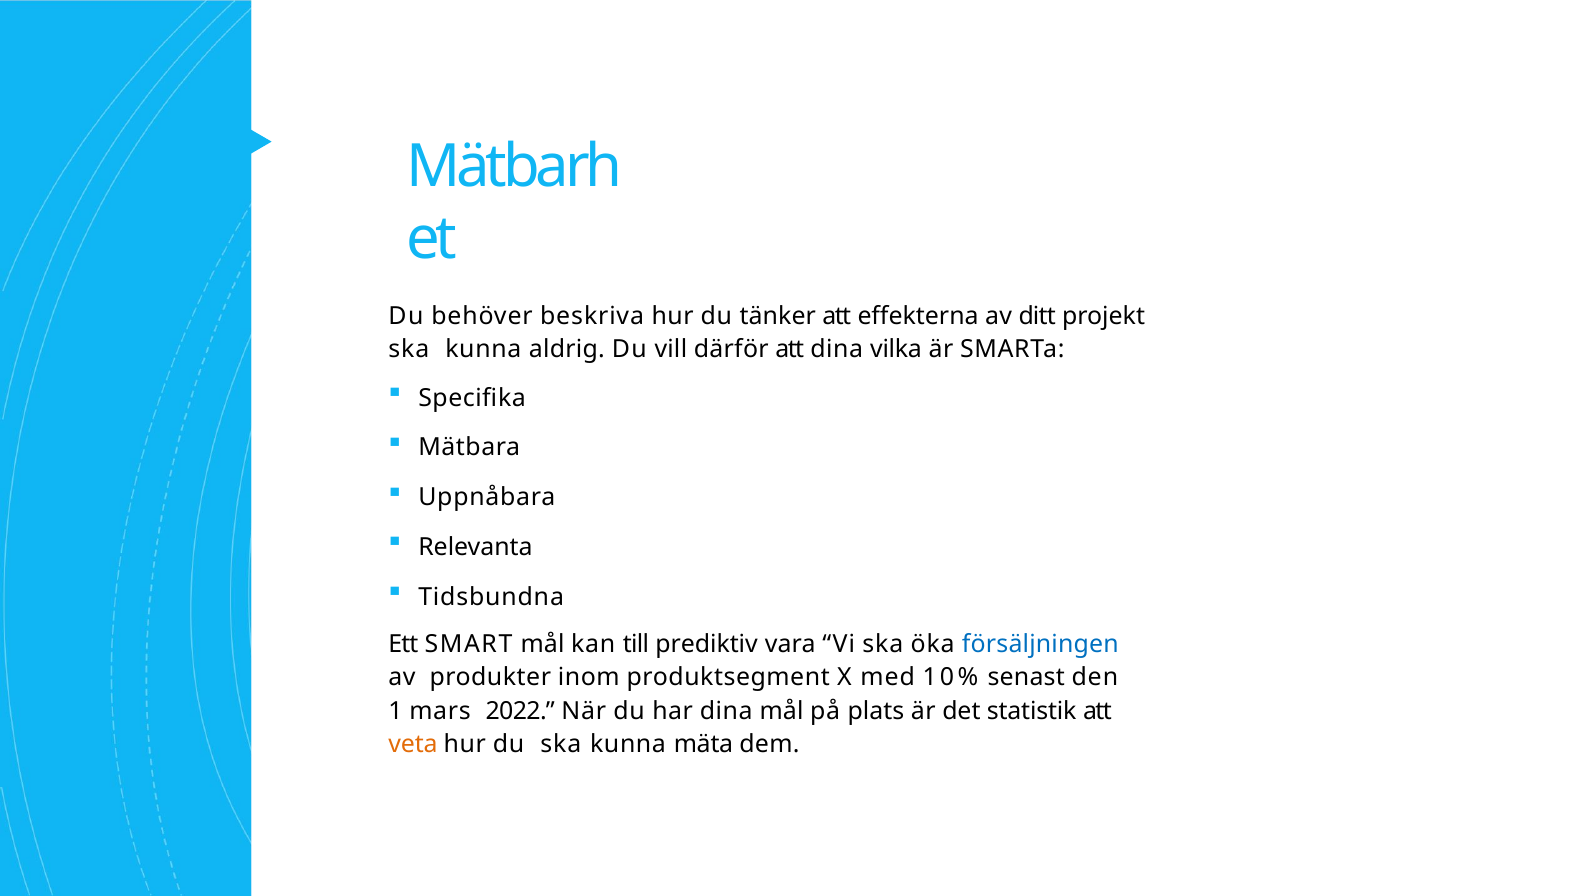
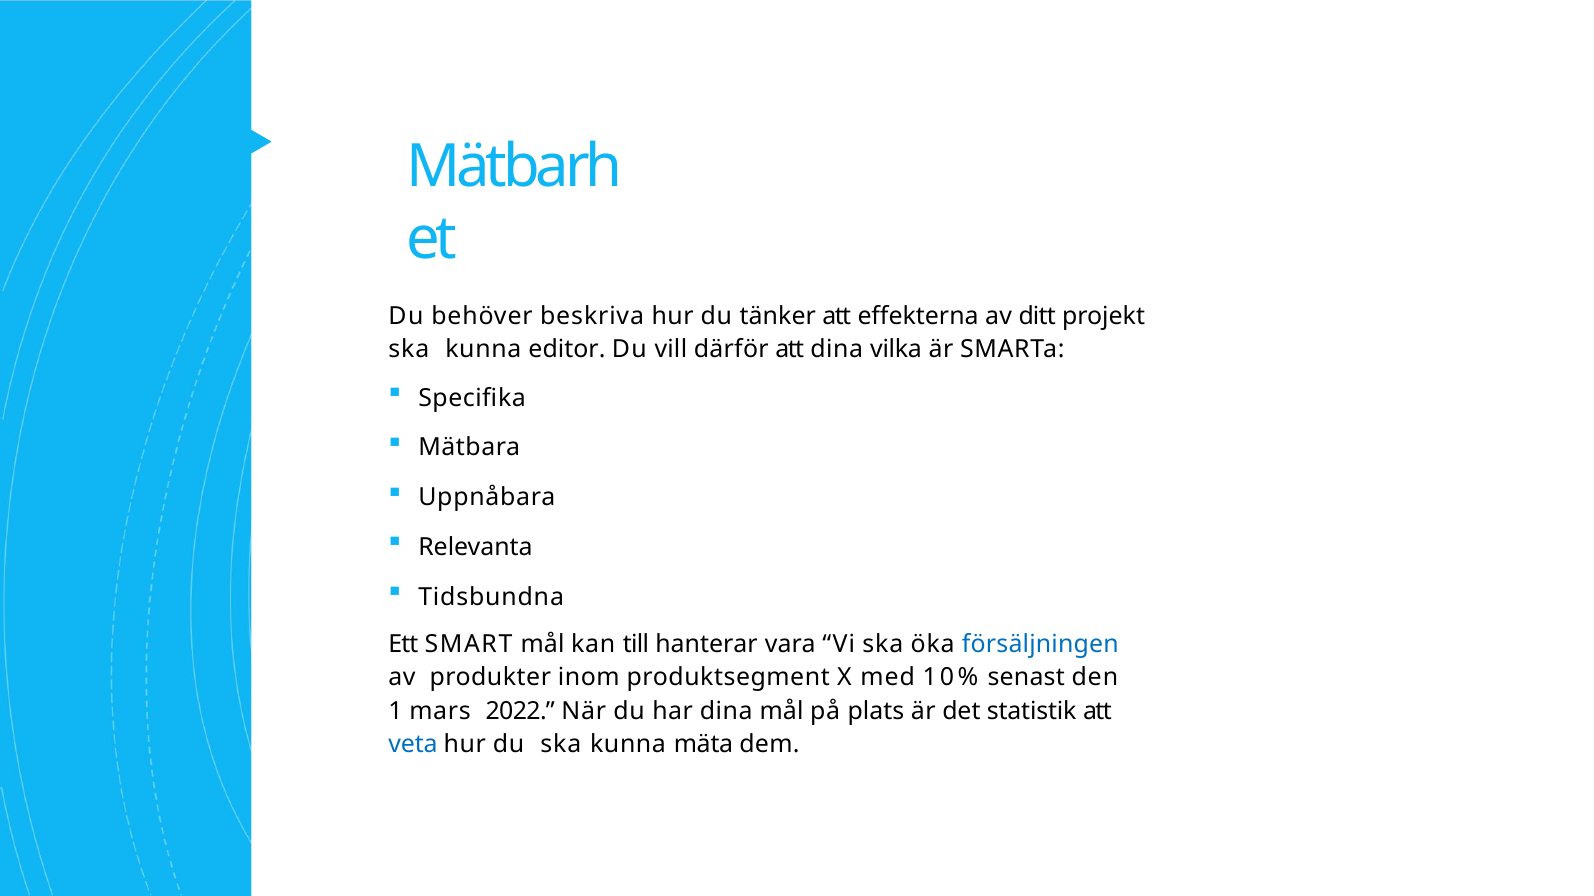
aldrig: aldrig -> editor
prediktiv: prediktiv -> hanterar
veta colour: orange -> blue
